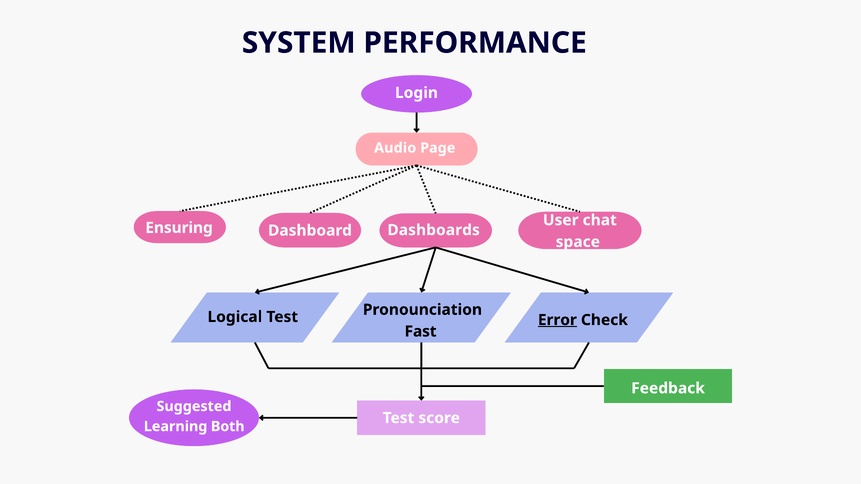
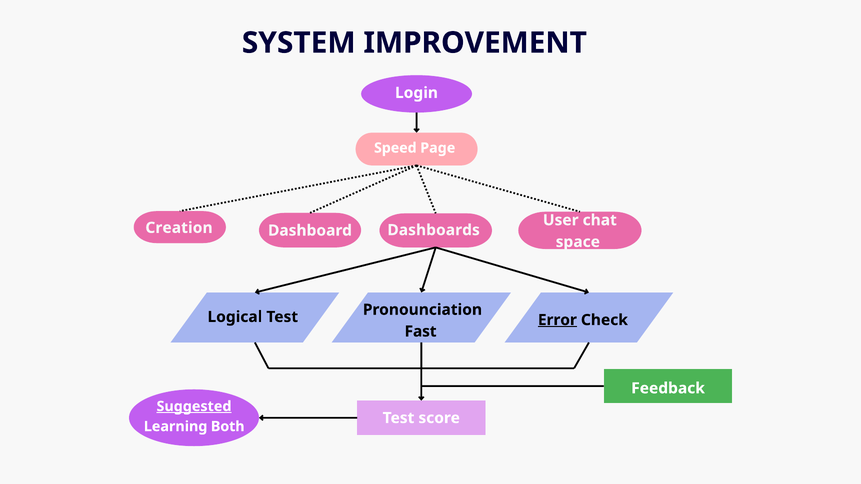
PERFORMANCE: PERFORMANCE -> IMPROVEMENT
Audio: Audio -> Speed
Ensuring: Ensuring -> Creation
Suggested underline: none -> present
